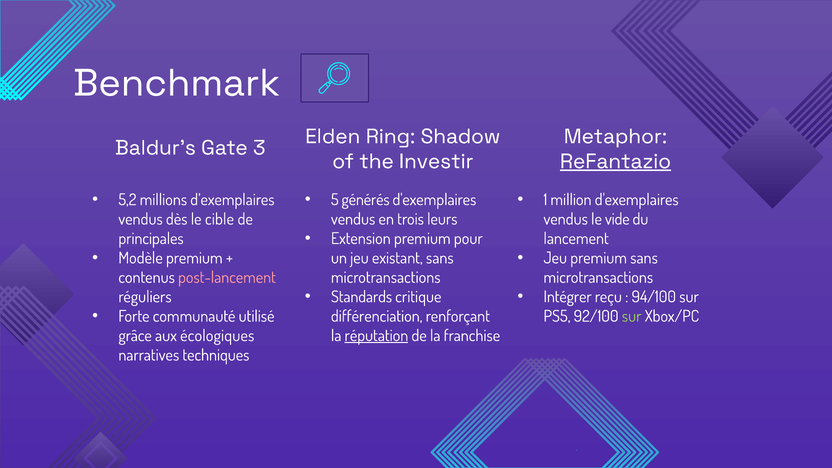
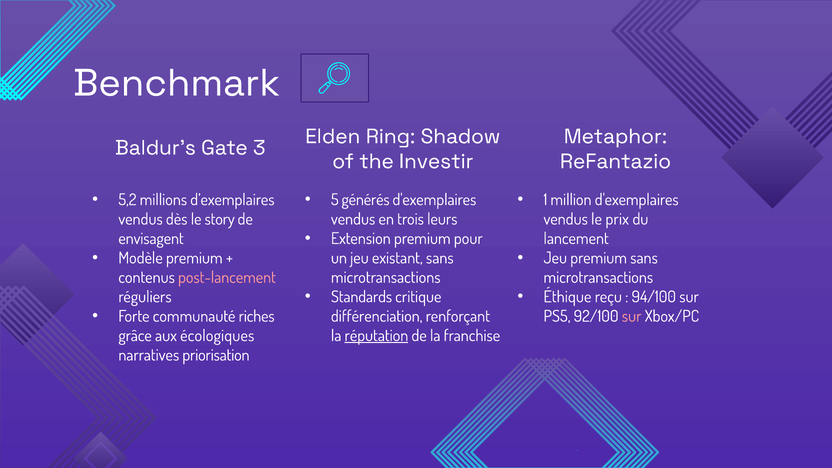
ReFantazio underline: present -> none
cible: cible -> story
vide: vide -> prix
principales: principales -> envisagent
Intégrer: Intégrer -> Éthique
utilisé: utilisé -> riches
sur at (632, 316) colour: light green -> pink
techniques: techniques -> priorisation
